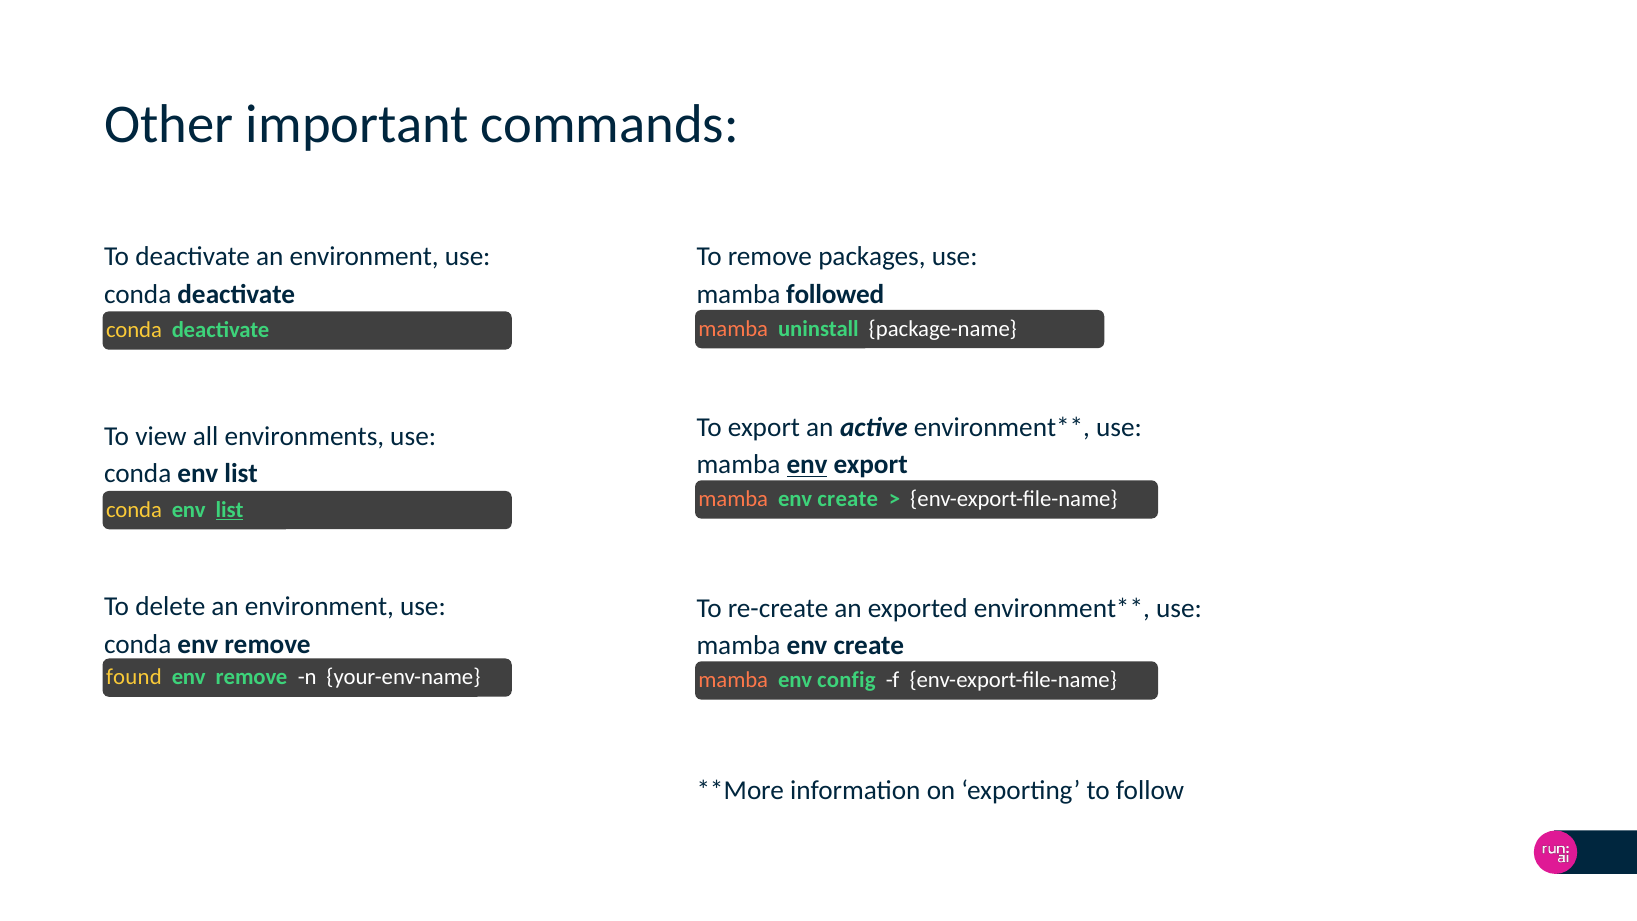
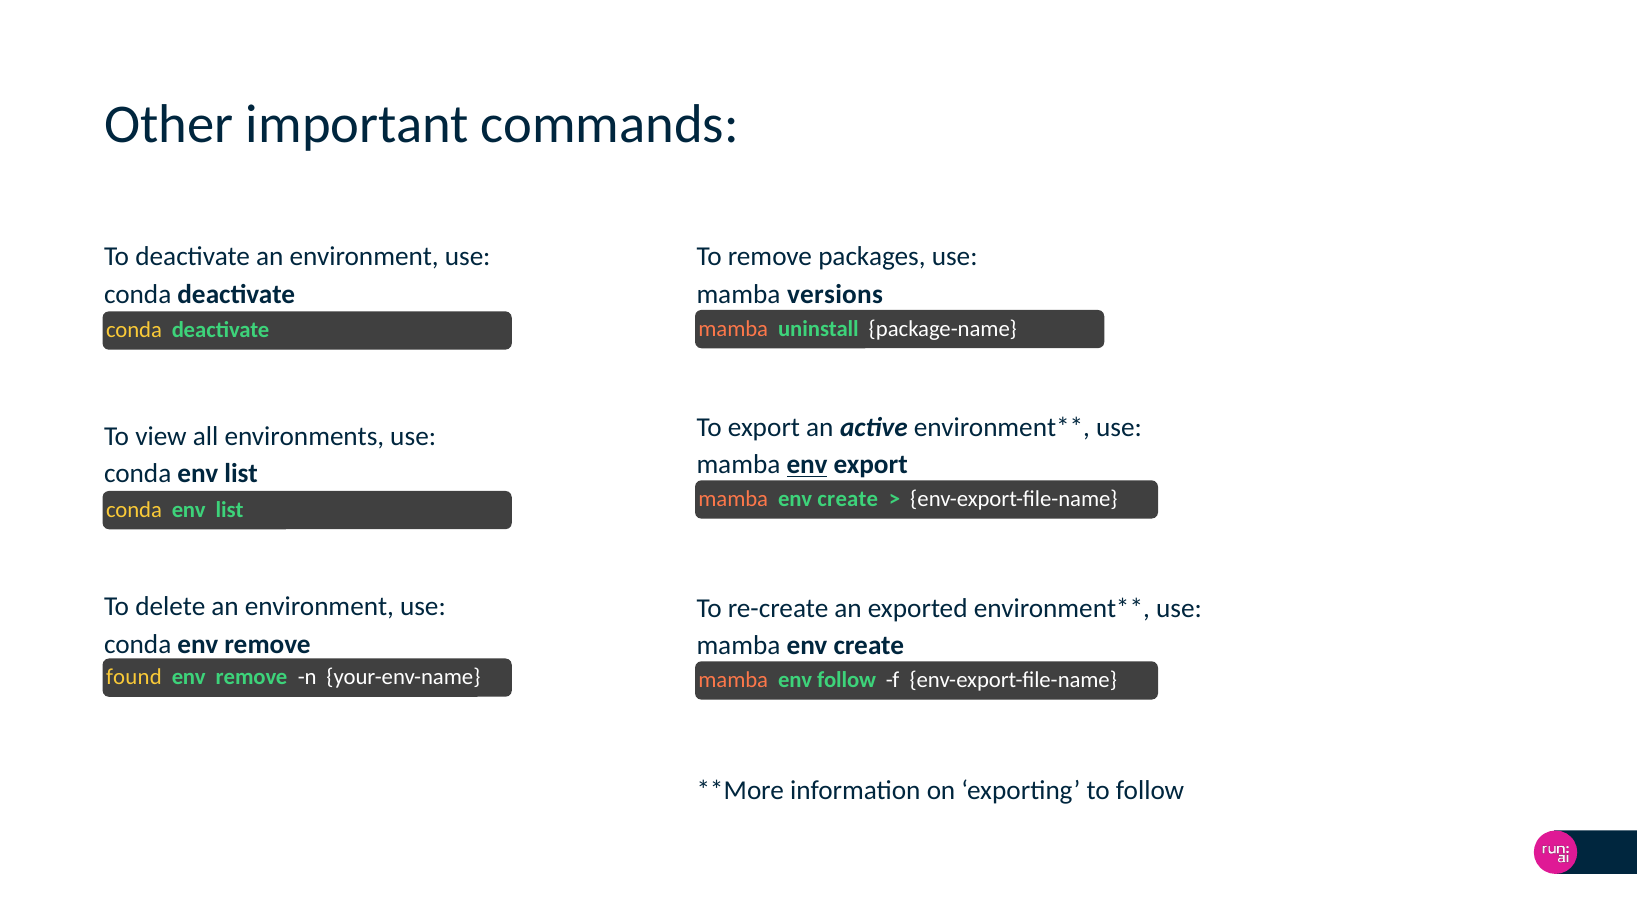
followed: followed -> versions
list at (230, 510) underline: present -> none
env config: config -> follow
